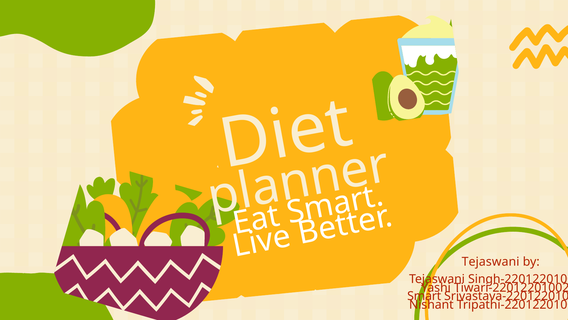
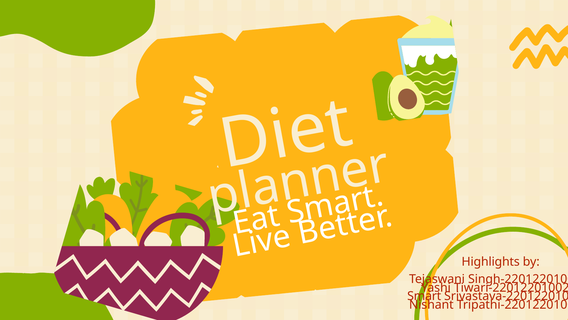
Tejaswani at (491, 262): Tejaswani -> Highlights
